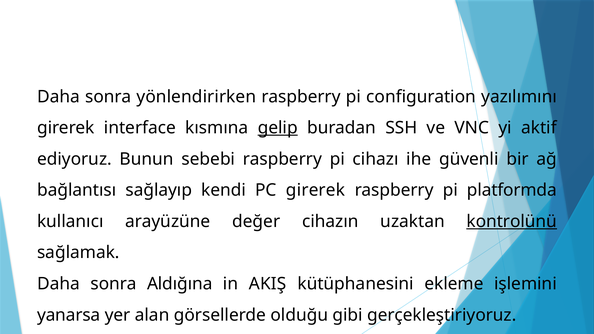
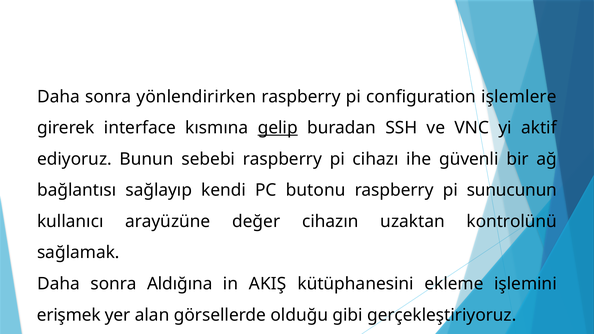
yazılımını: yazılımını -> işlemlere
PC girerek: girerek -> butonu
platformda: platformda -> sunucunun
kontrolünü underline: present -> none
yanarsa: yanarsa -> erişmek
